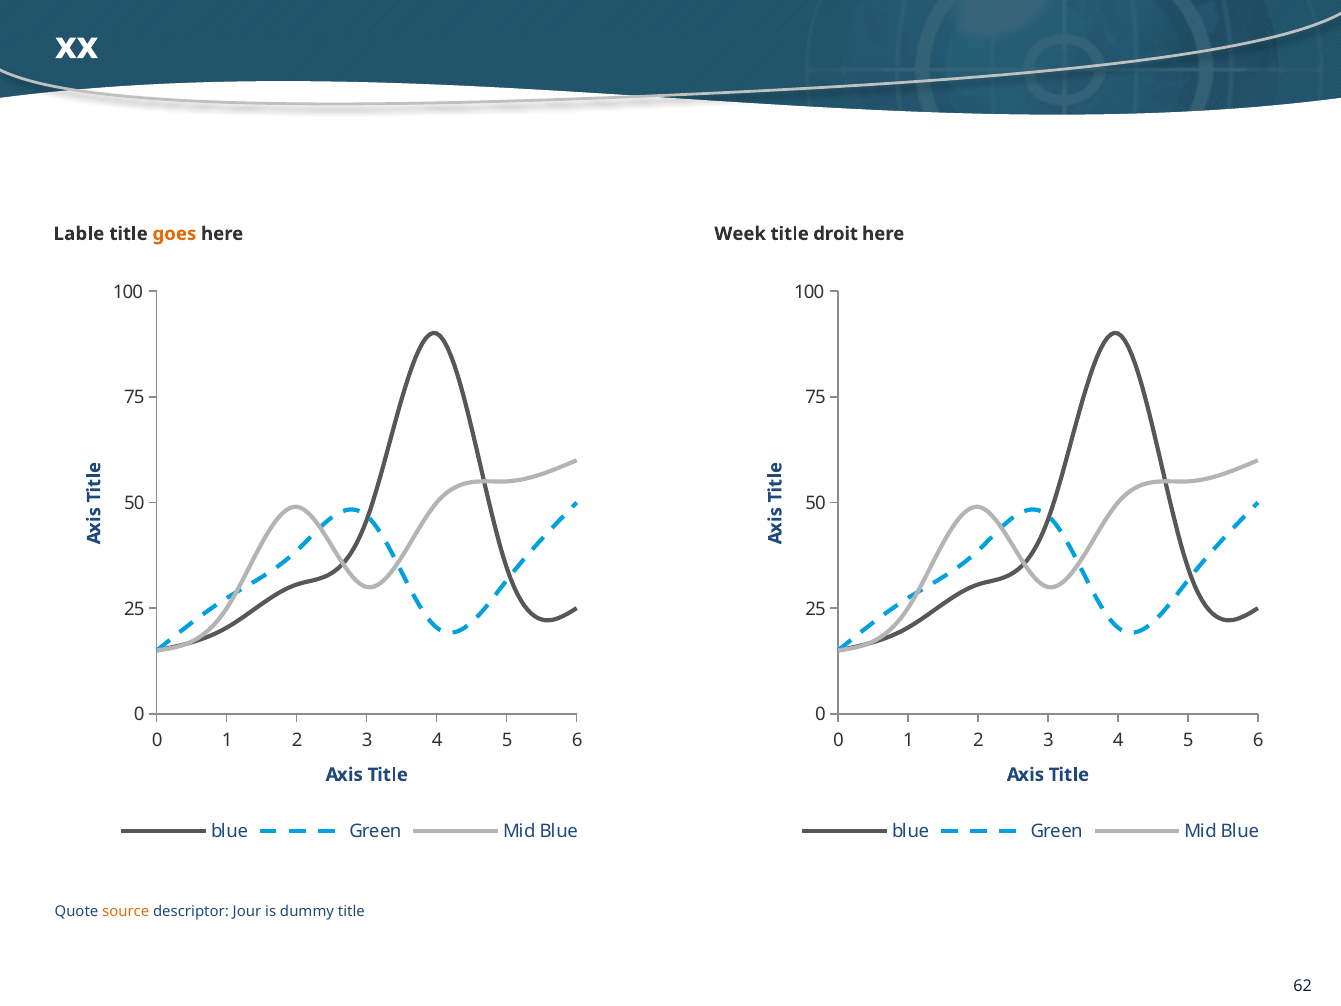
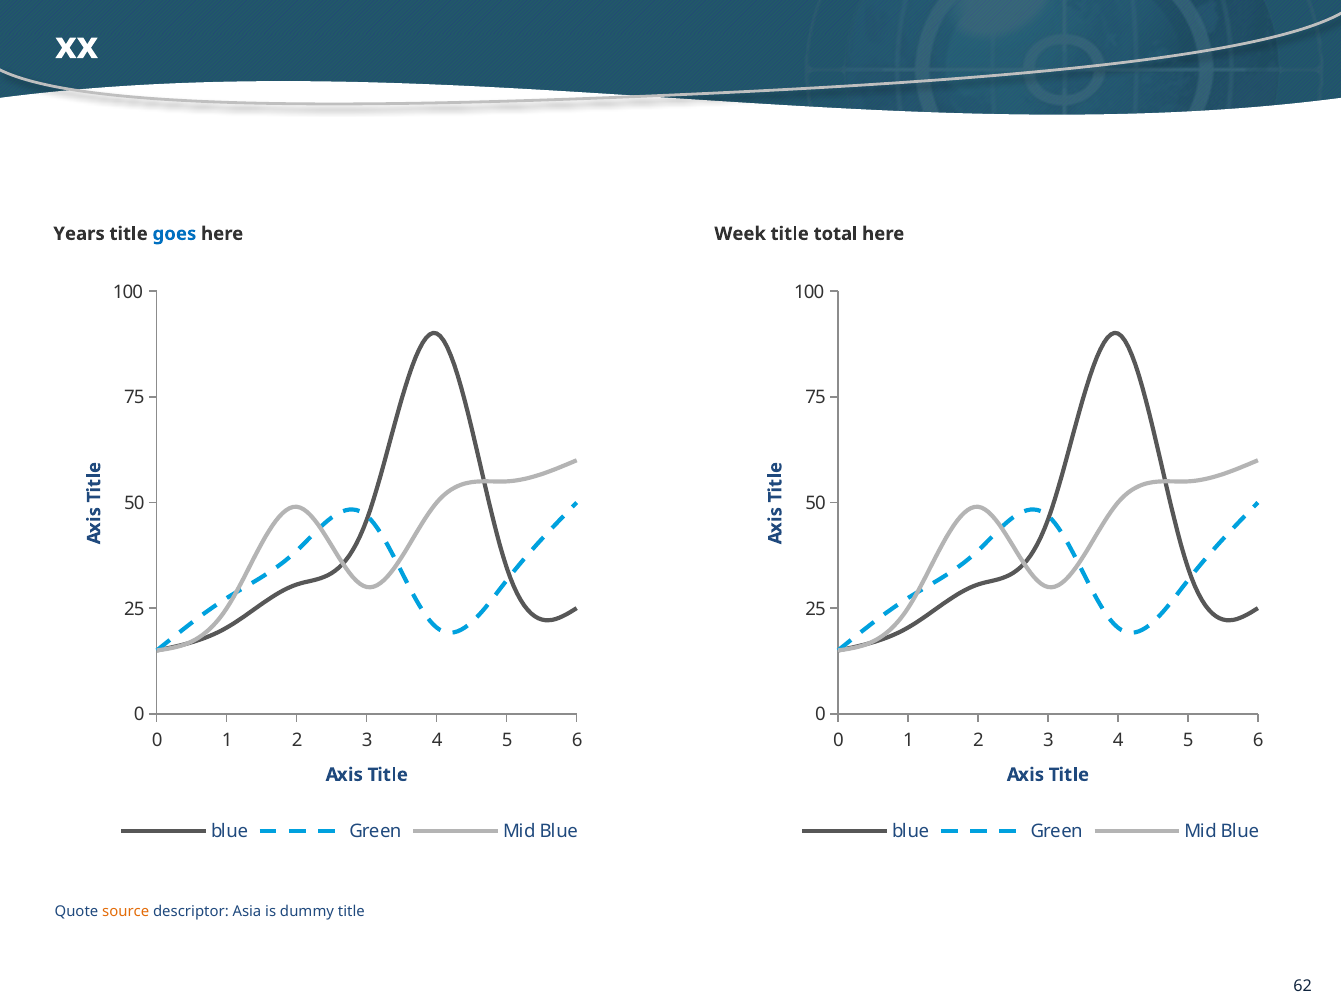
Lable: Lable -> Years
goes colour: orange -> blue
droit: droit -> total
Jour: Jour -> Asia
